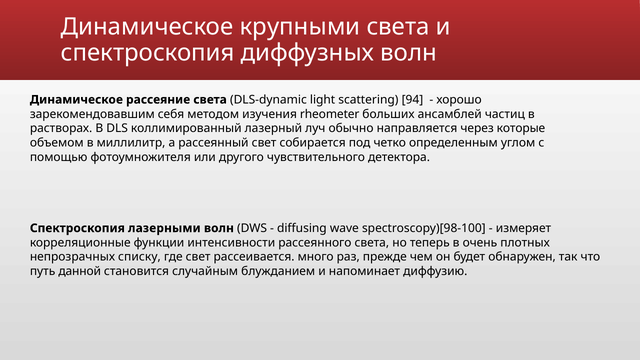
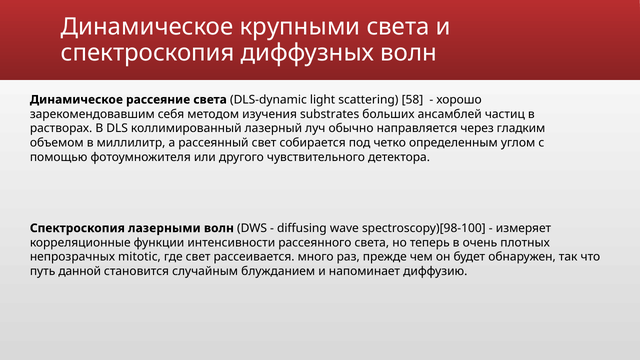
94: 94 -> 58
rheometer: rheometer -> substrates
которые: которые -> гладким
списку: списку -> mitotic
